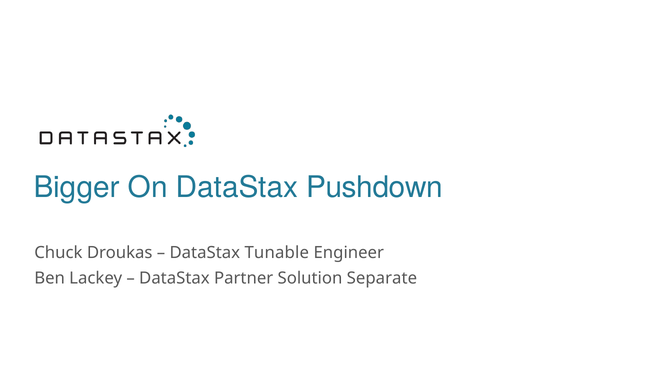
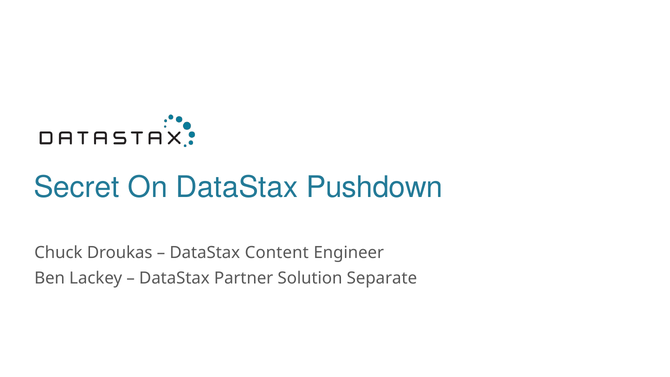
Bigger: Bigger -> Secret
Tunable: Tunable -> Content
